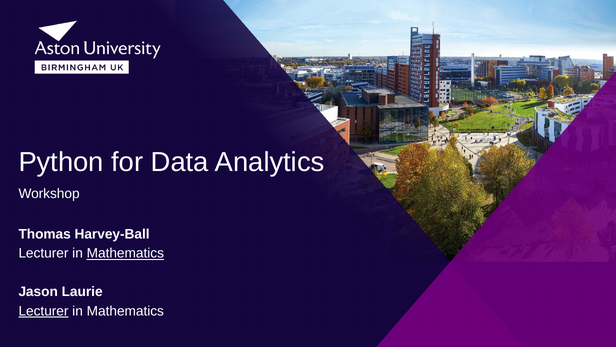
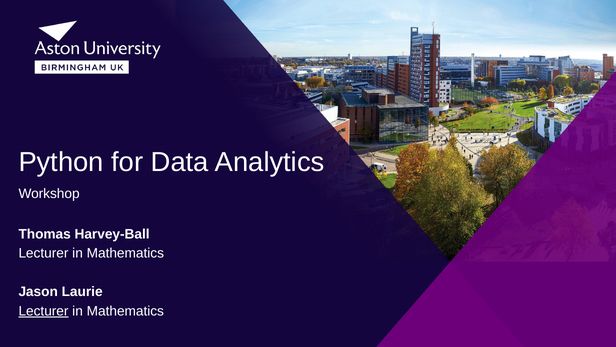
Mathematics at (125, 253) underline: present -> none
